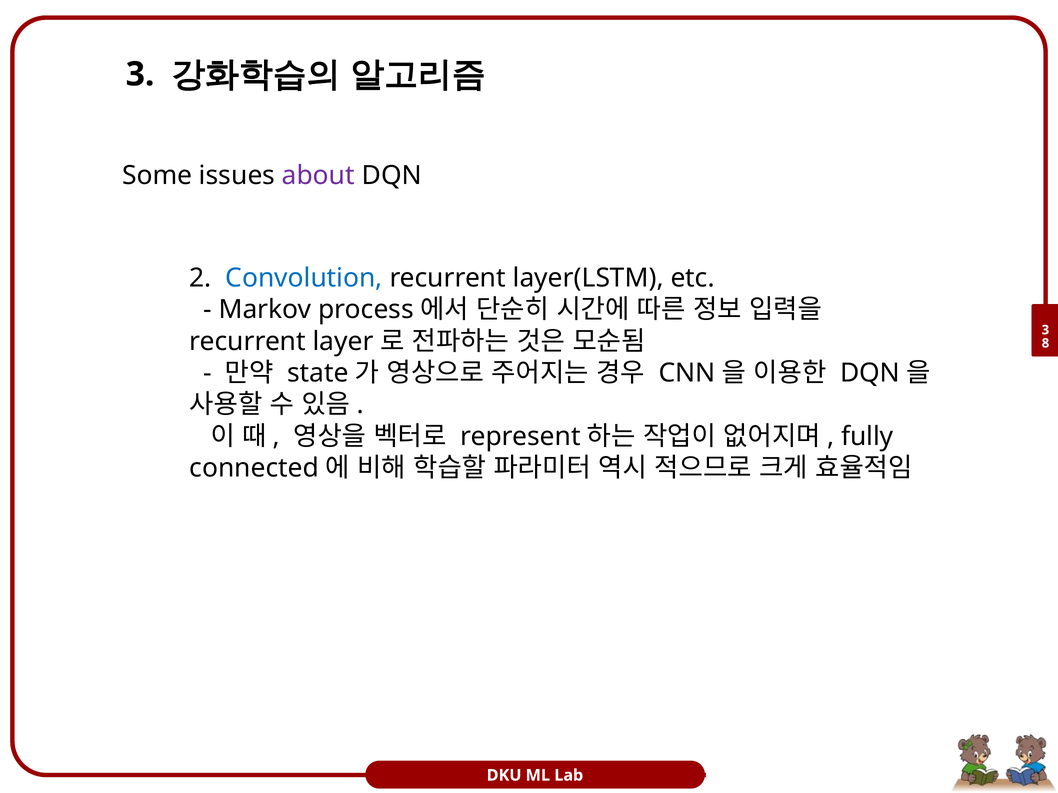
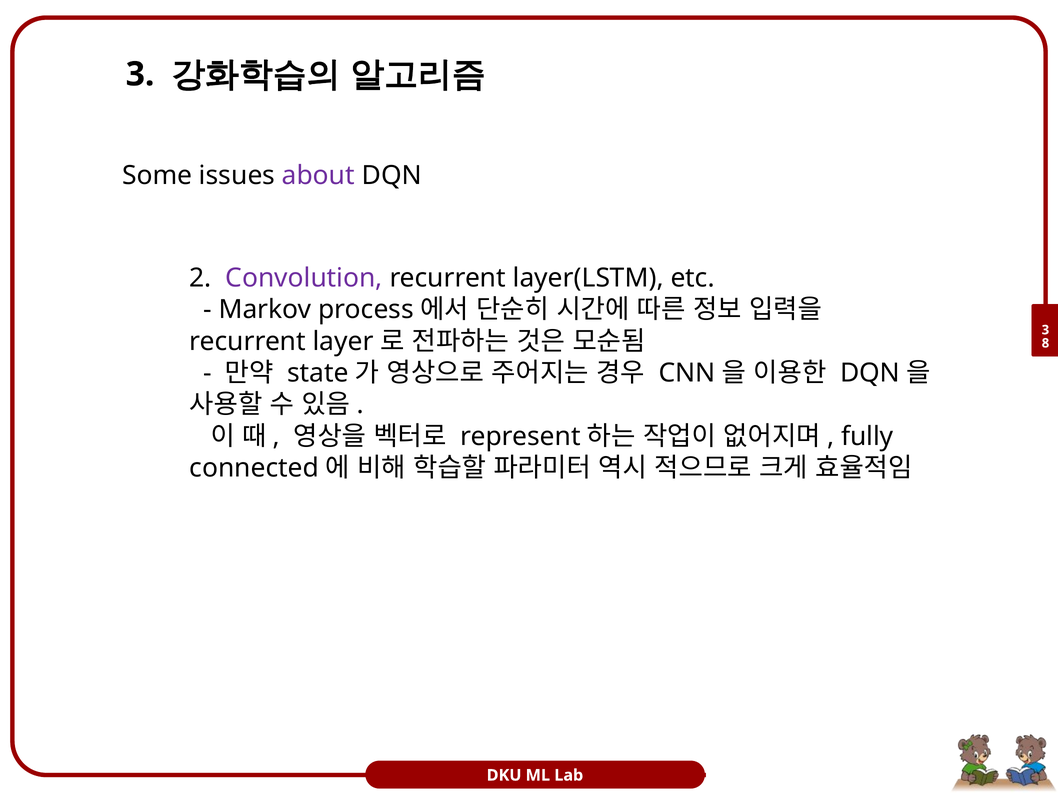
Convolution colour: blue -> purple
